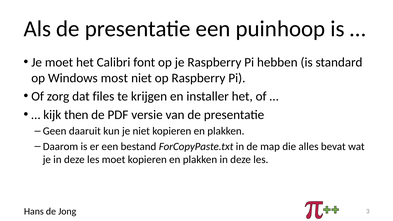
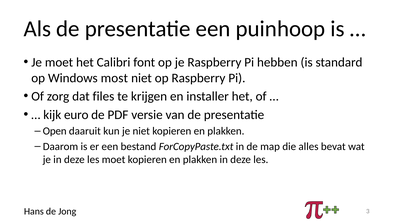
then: then -> euro
Geen: Geen -> Open
